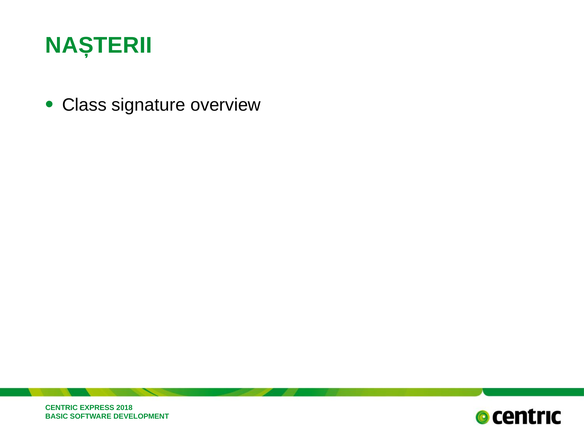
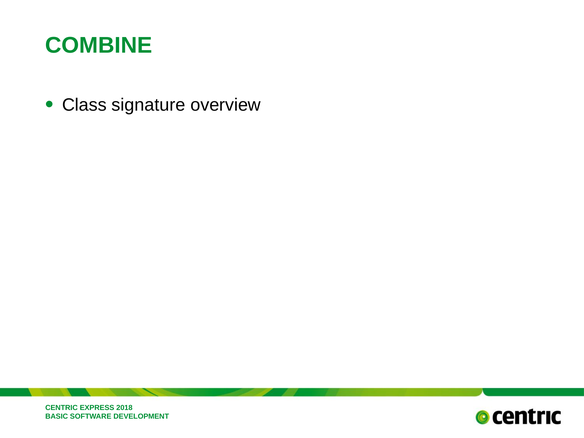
NAȘTERII: NAȘTERII -> COMBINE
